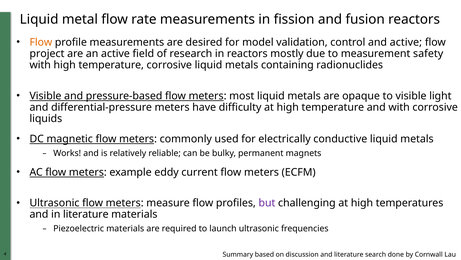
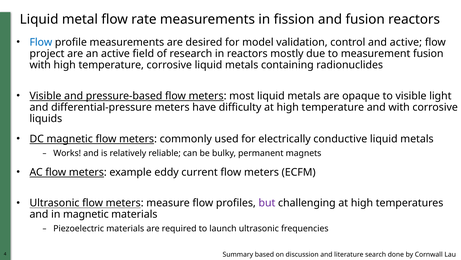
Flow at (41, 42) colour: orange -> blue
measurement safety: safety -> fusion
in literature: literature -> magnetic
